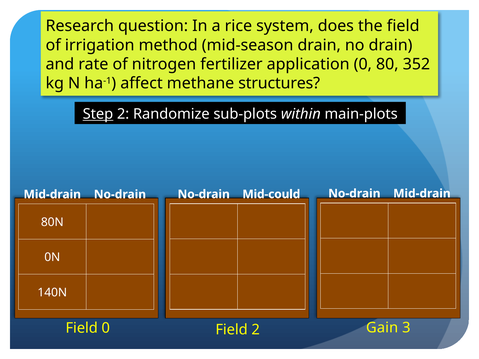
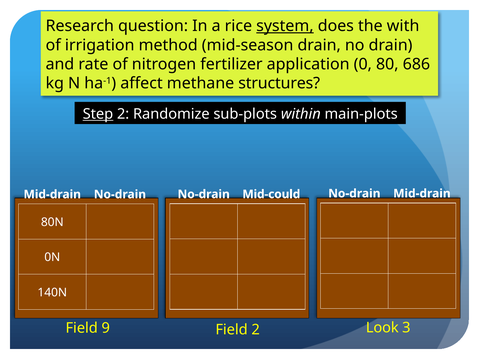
system underline: none -> present
the field: field -> with
352: 352 -> 686
Field 0: 0 -> 9
Gain: Gain -> Look
